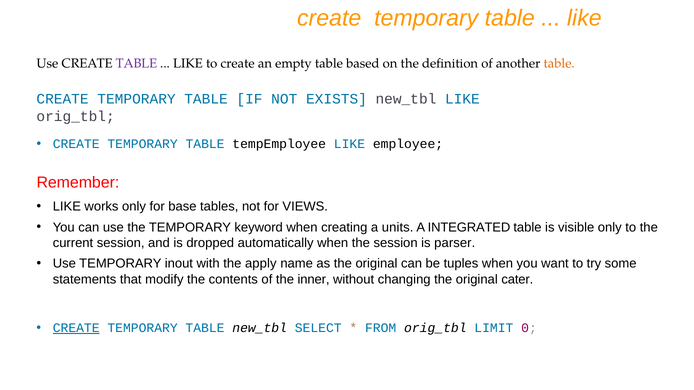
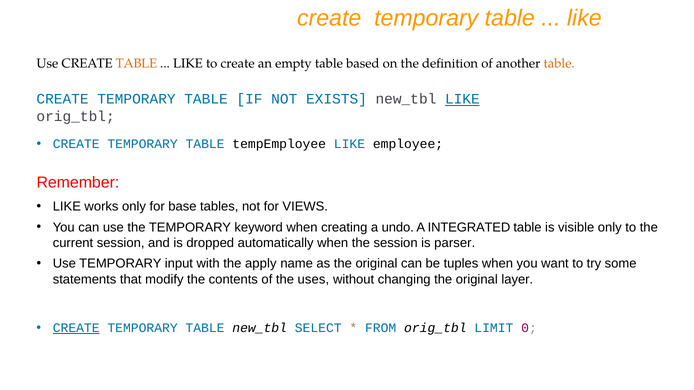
TABLE at (136, 64) colour: purple -> orange
LIKE at (462, 99) underline: none -> present
units: units -> undo
inout: inout -> input
inner: inner -> uses
cater: cater -> layer
